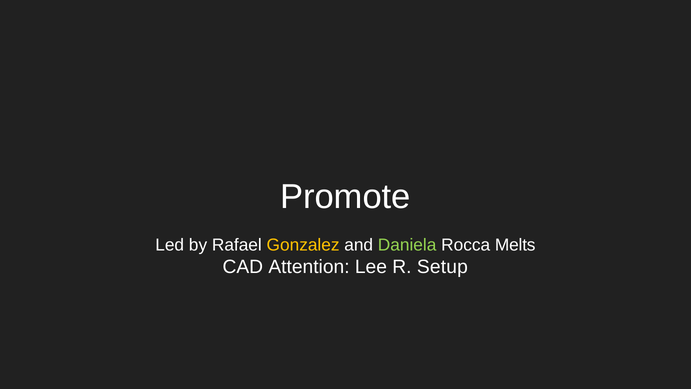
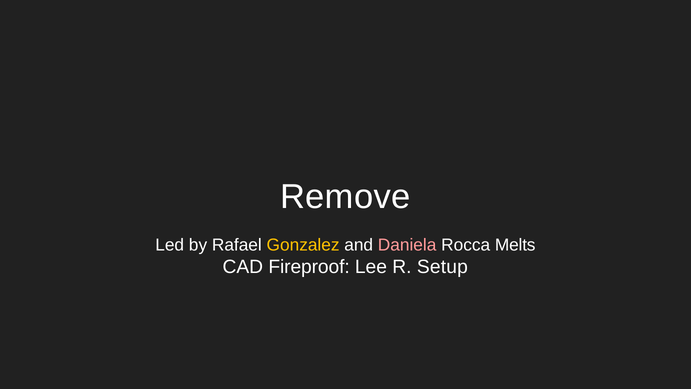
Promote: Promote -> Remove
Daniela colour: light green -> pink
Attention: Attention -> Fireproof
